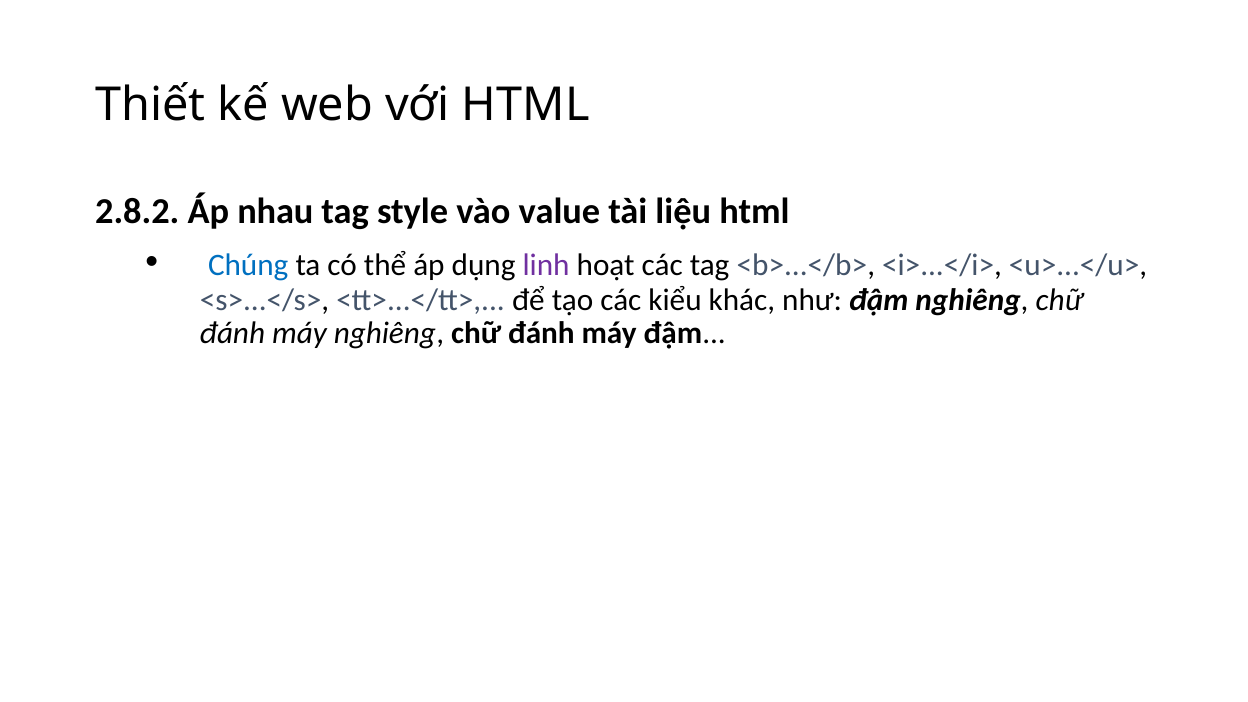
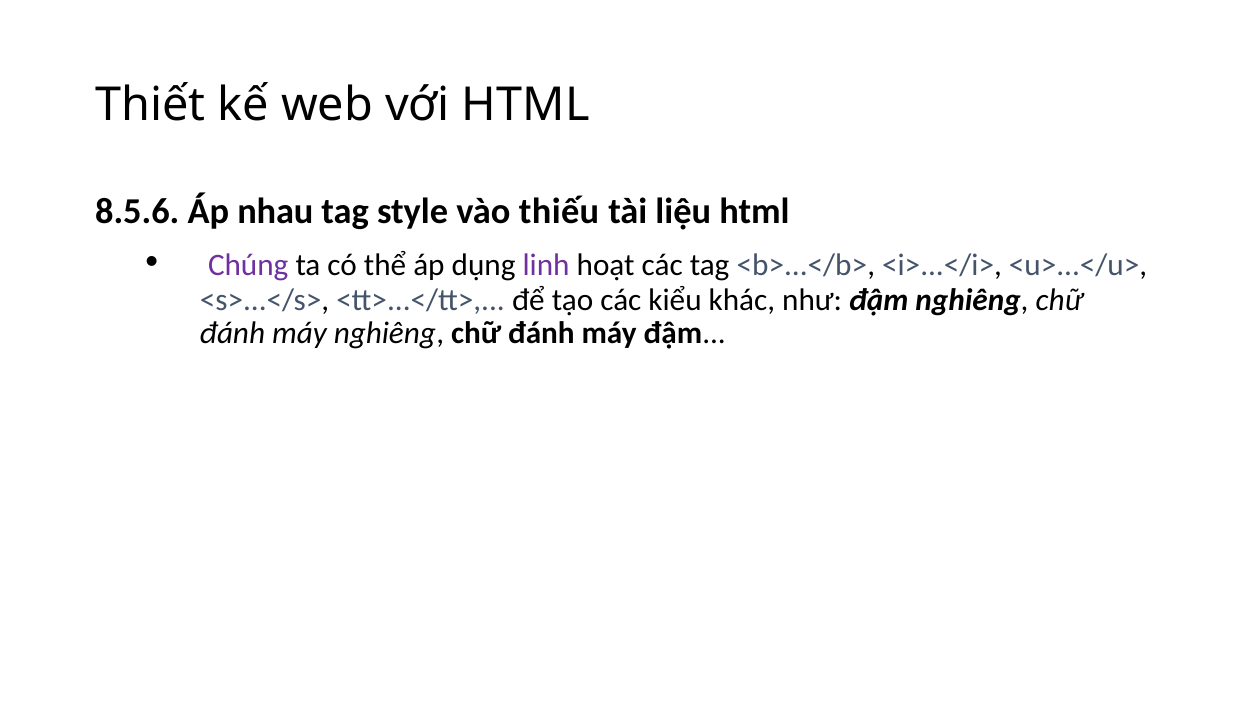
2.8.2: 2.8.2 -> 8.5.6
value: value -> thiếu
Chúng colour: blue -> purple
